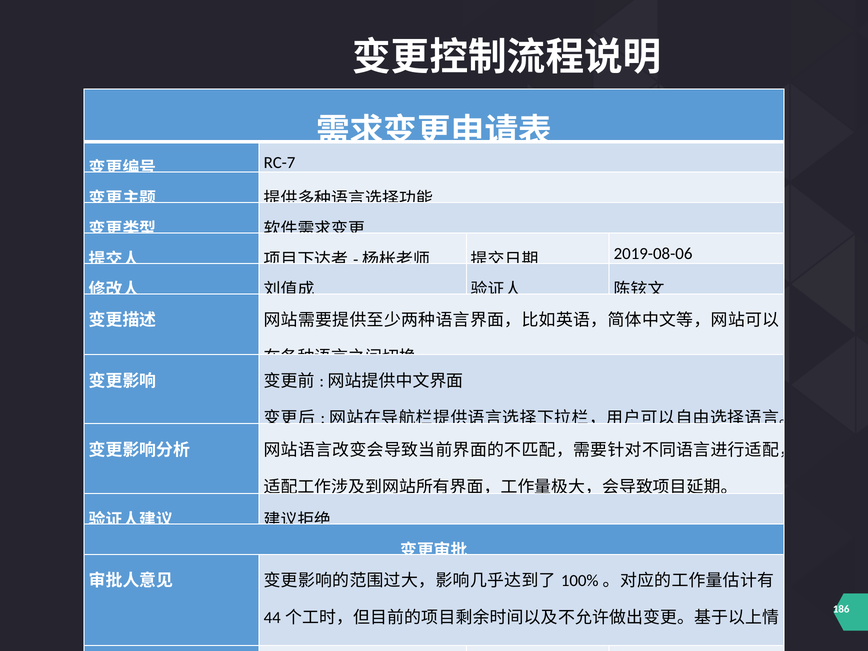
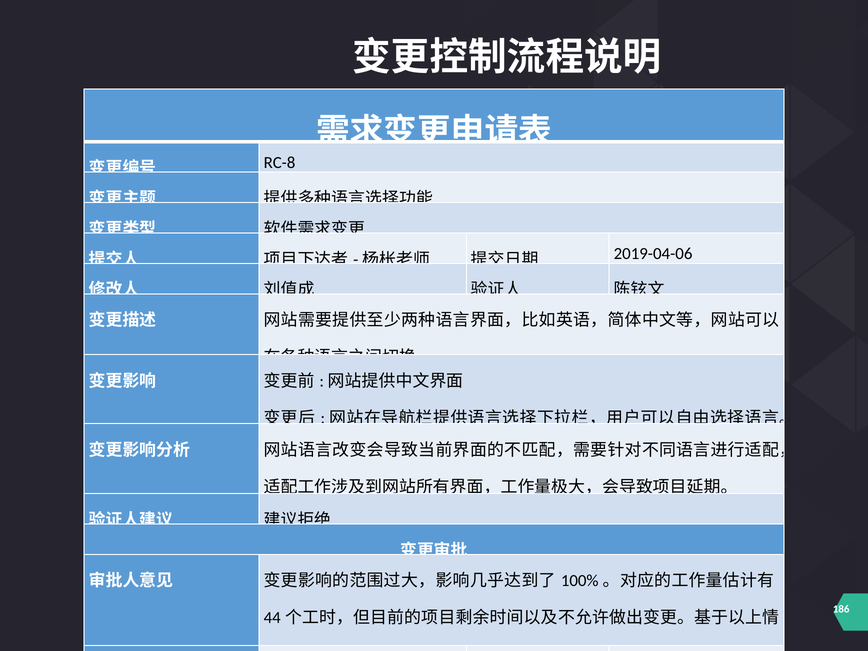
RC-7: RC-7 -> RC-8
2019-08-06: 2019-08-06 -> 2019-04-06
